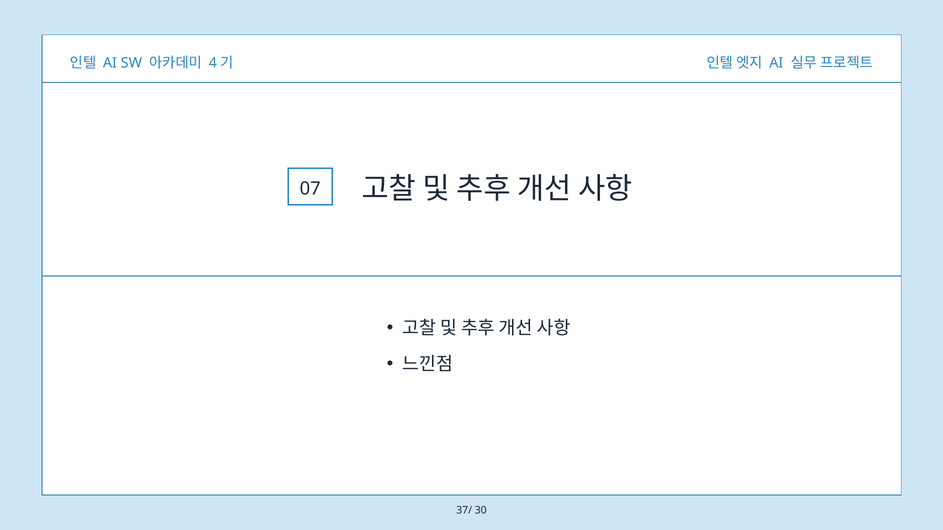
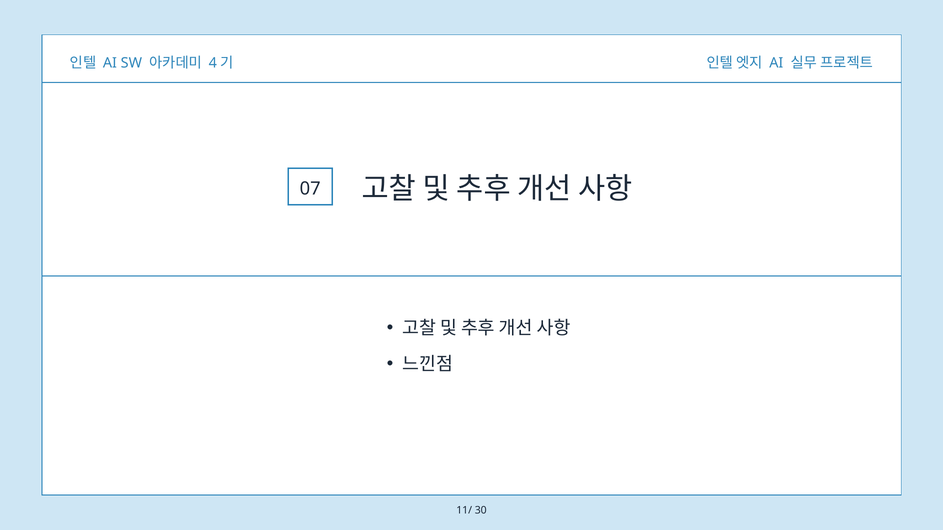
37/: 37/ -> 11/
